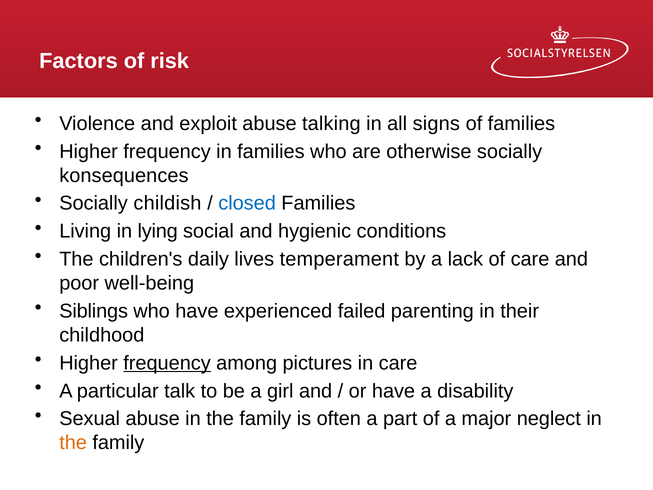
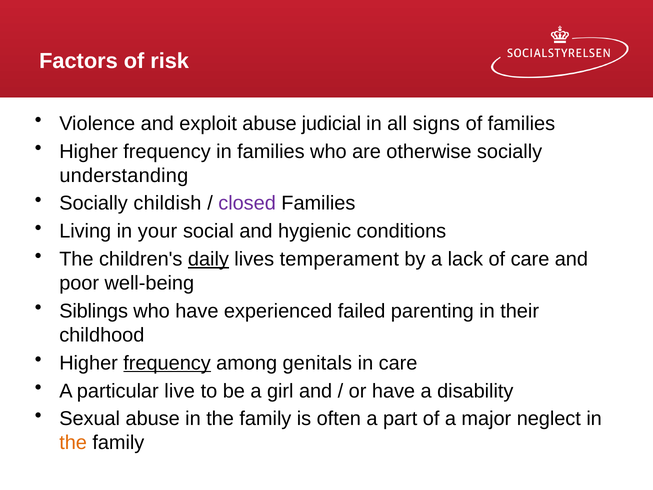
talking: talking -> judicial
konsequences: konsequences -> understanding
closed colour: blue -> purple
lying: lying -> your
daily underline: none -> present
pictures: pictures -> genitals
talk: talk -> live
